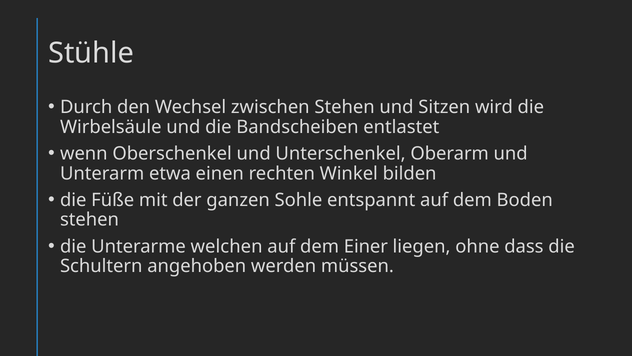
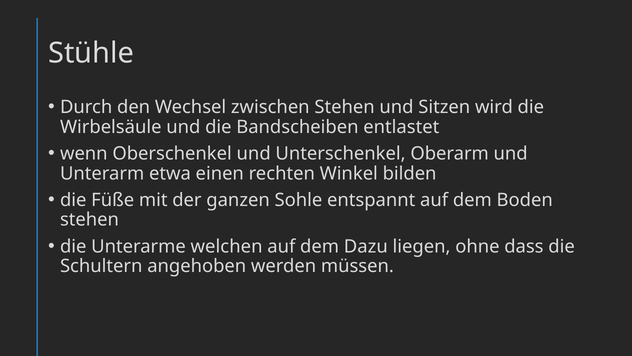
Einer: Einer -> Dazu
